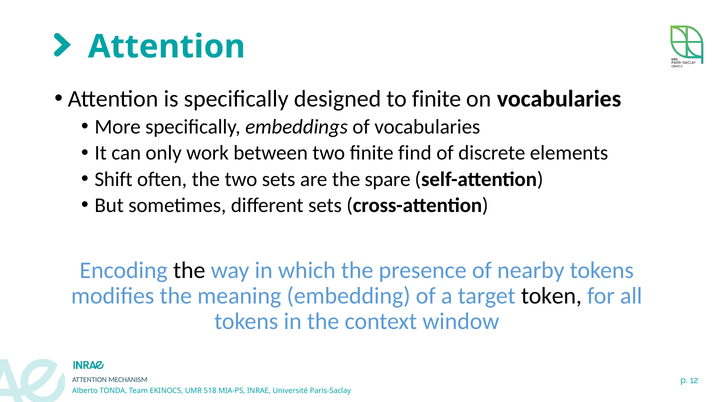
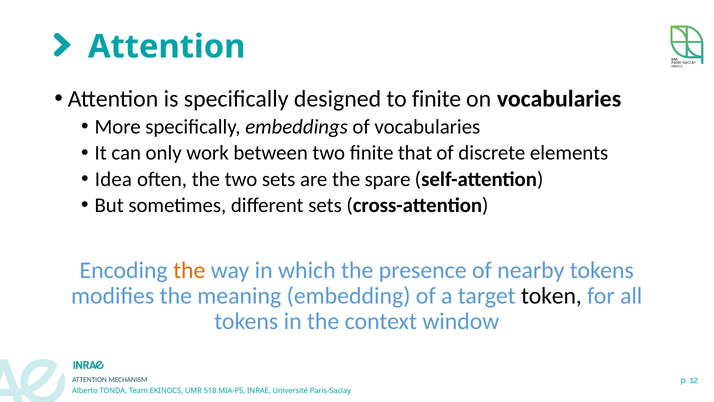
find: find -> that
Shift: Shift -> Idea
the at (189, 270) colour: black -> orange
